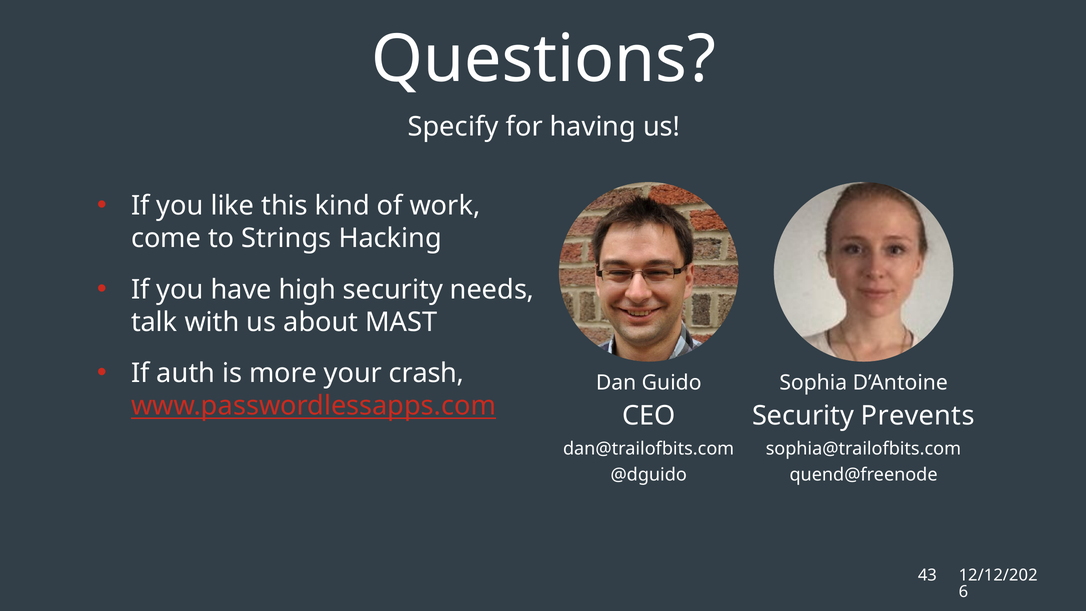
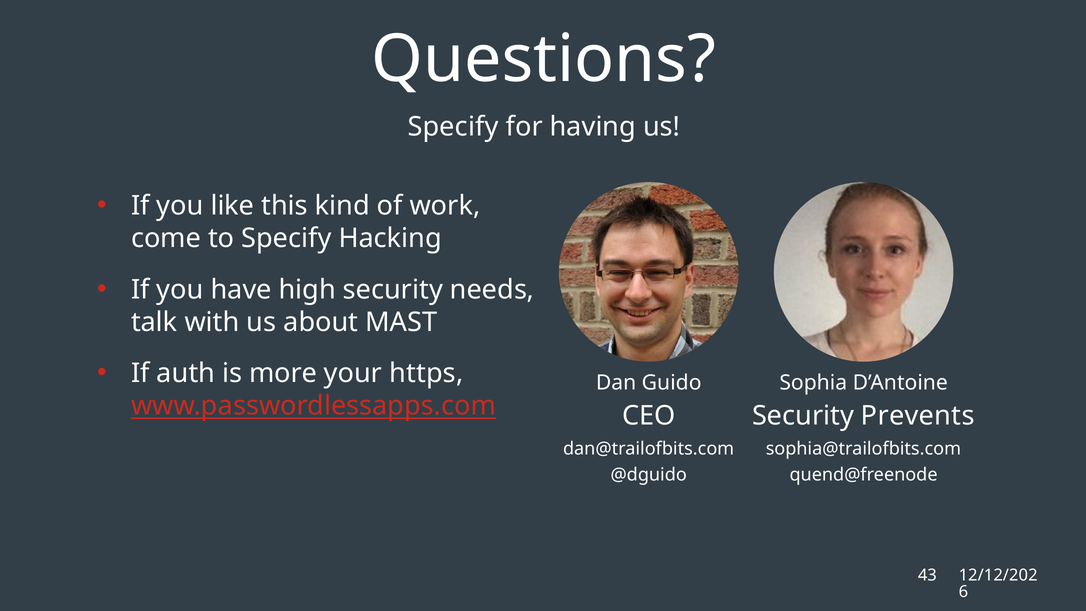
to Strings: Strings -> Specify
crash: crash -> https
